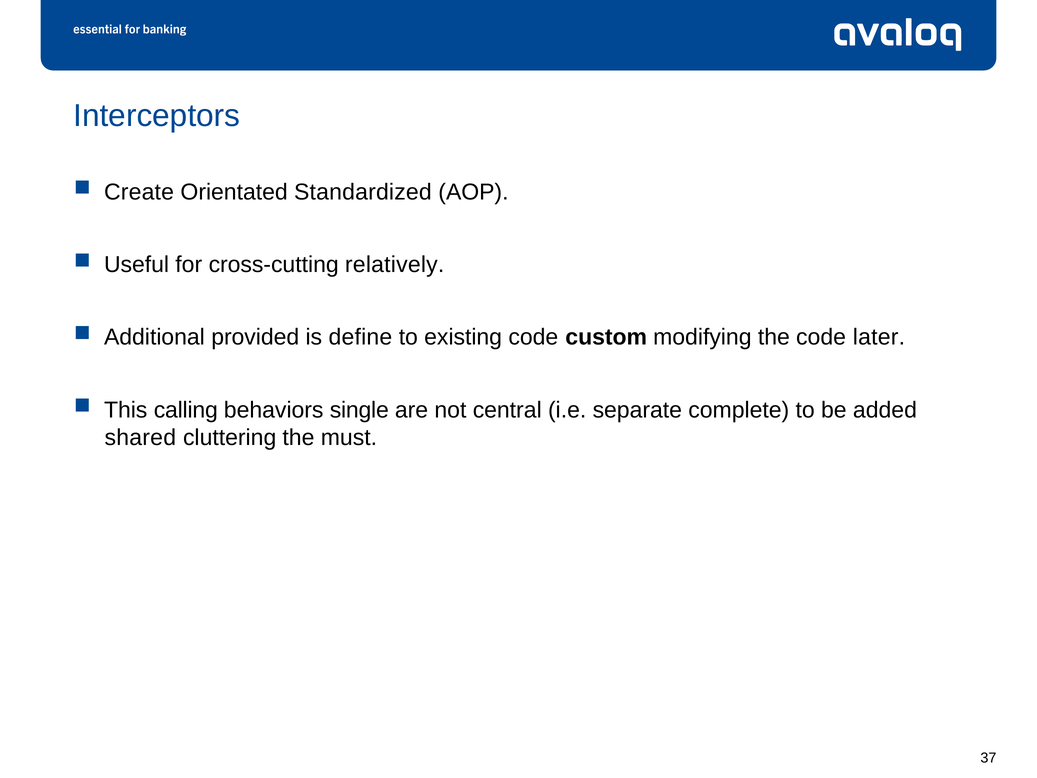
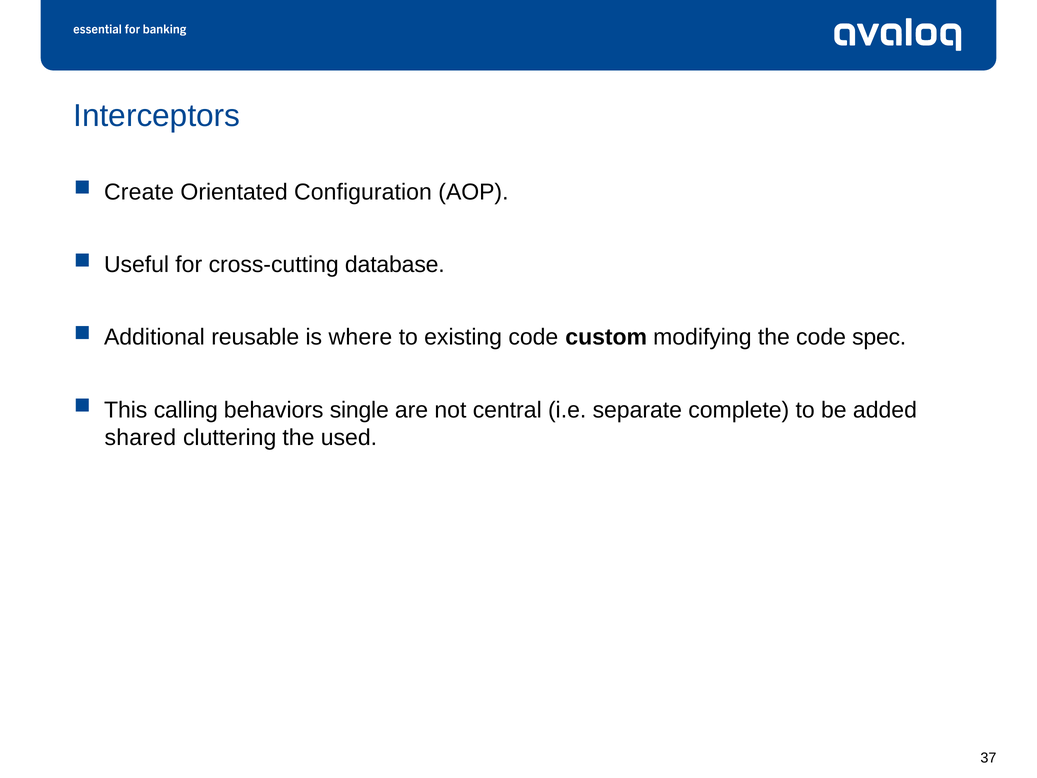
Standardized: Standardized -> Configuration
relatively: relatively -> database
provided: provided -> reusable
define: define -> where
later: later -> spec
must: must -> used
